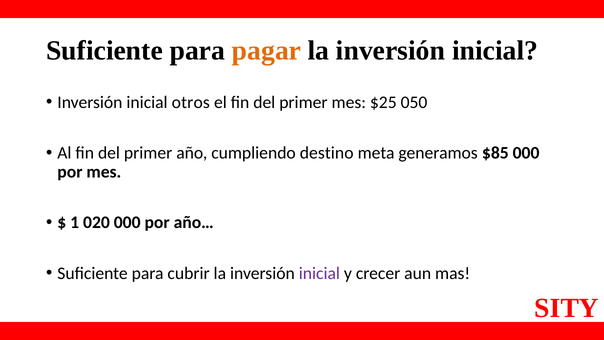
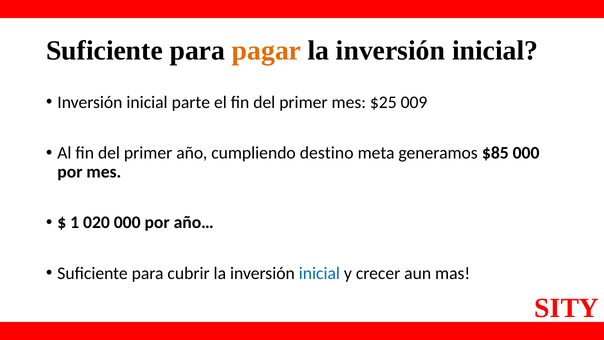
otros: otros -> parte
050: 050 -> 009
inicial at (319, 273) colour: purple -> blue
